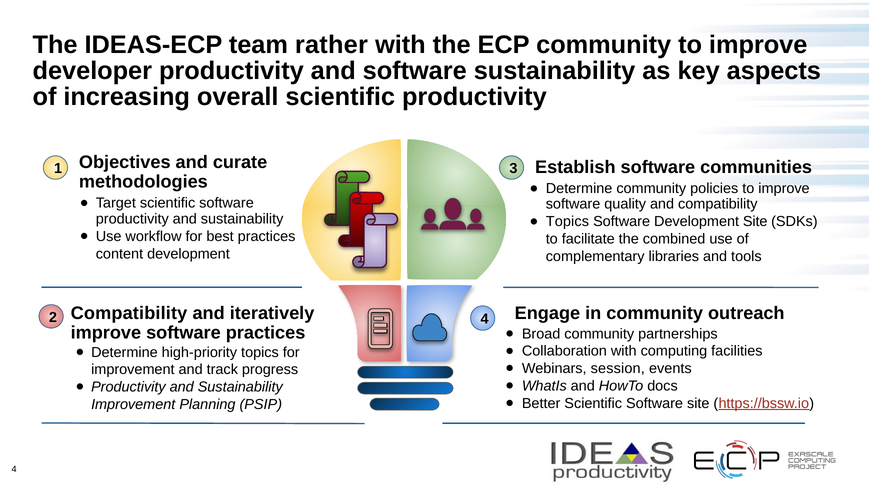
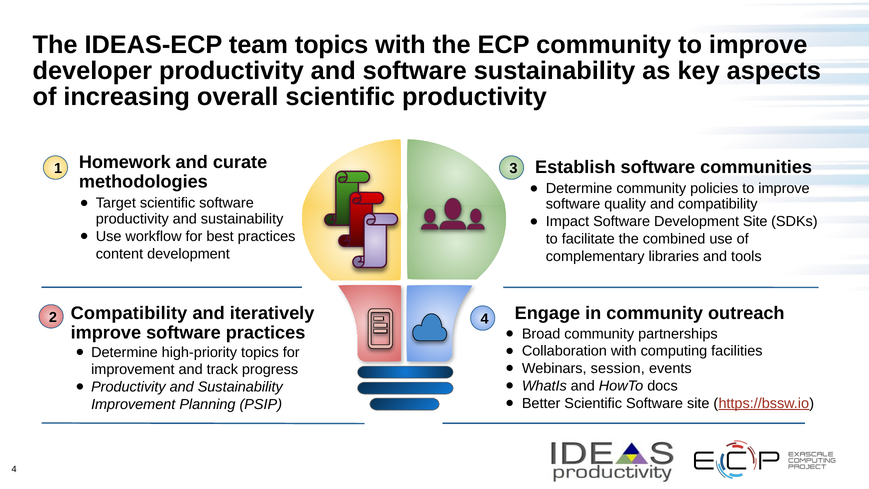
team rather: rather -> topics
Objectives: Objectives -> Homework
Topics at (567, 222): Topics -> Impact
